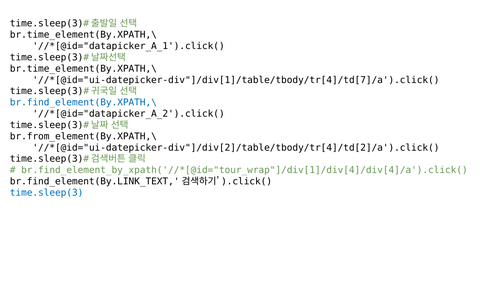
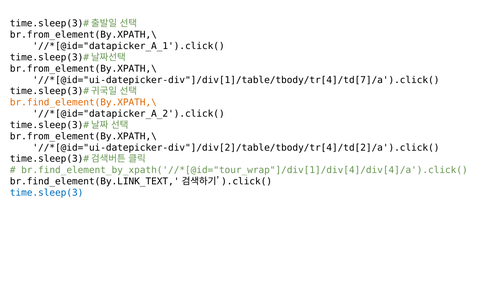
br.time_element(By.XPATH,\ at (83, 35): br.time_element(By.XPATH,\ -> br.from_element(By.XPATH,\
br.time_element(By.XPATH,\ at (83, 69): br.time_element(By.XPATH,\ -> br.from_element(By.XPATH,\
br.find_element(By.XPATH,\ colour: blue -> orange
